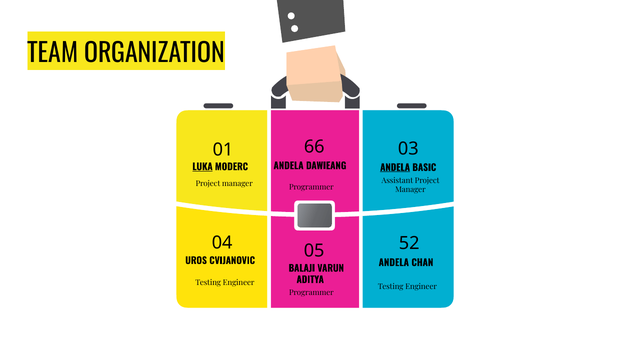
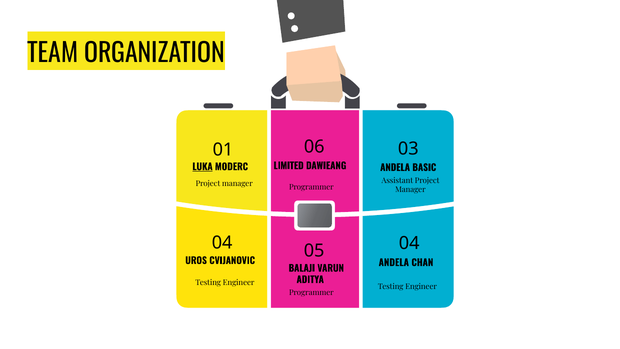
66: 66 -> 06
ANDELA at (289, 166): ANDELA -> LIMITED
ANDELA at (395, 168) underline: present -> none
05 52: 52 -> 04
